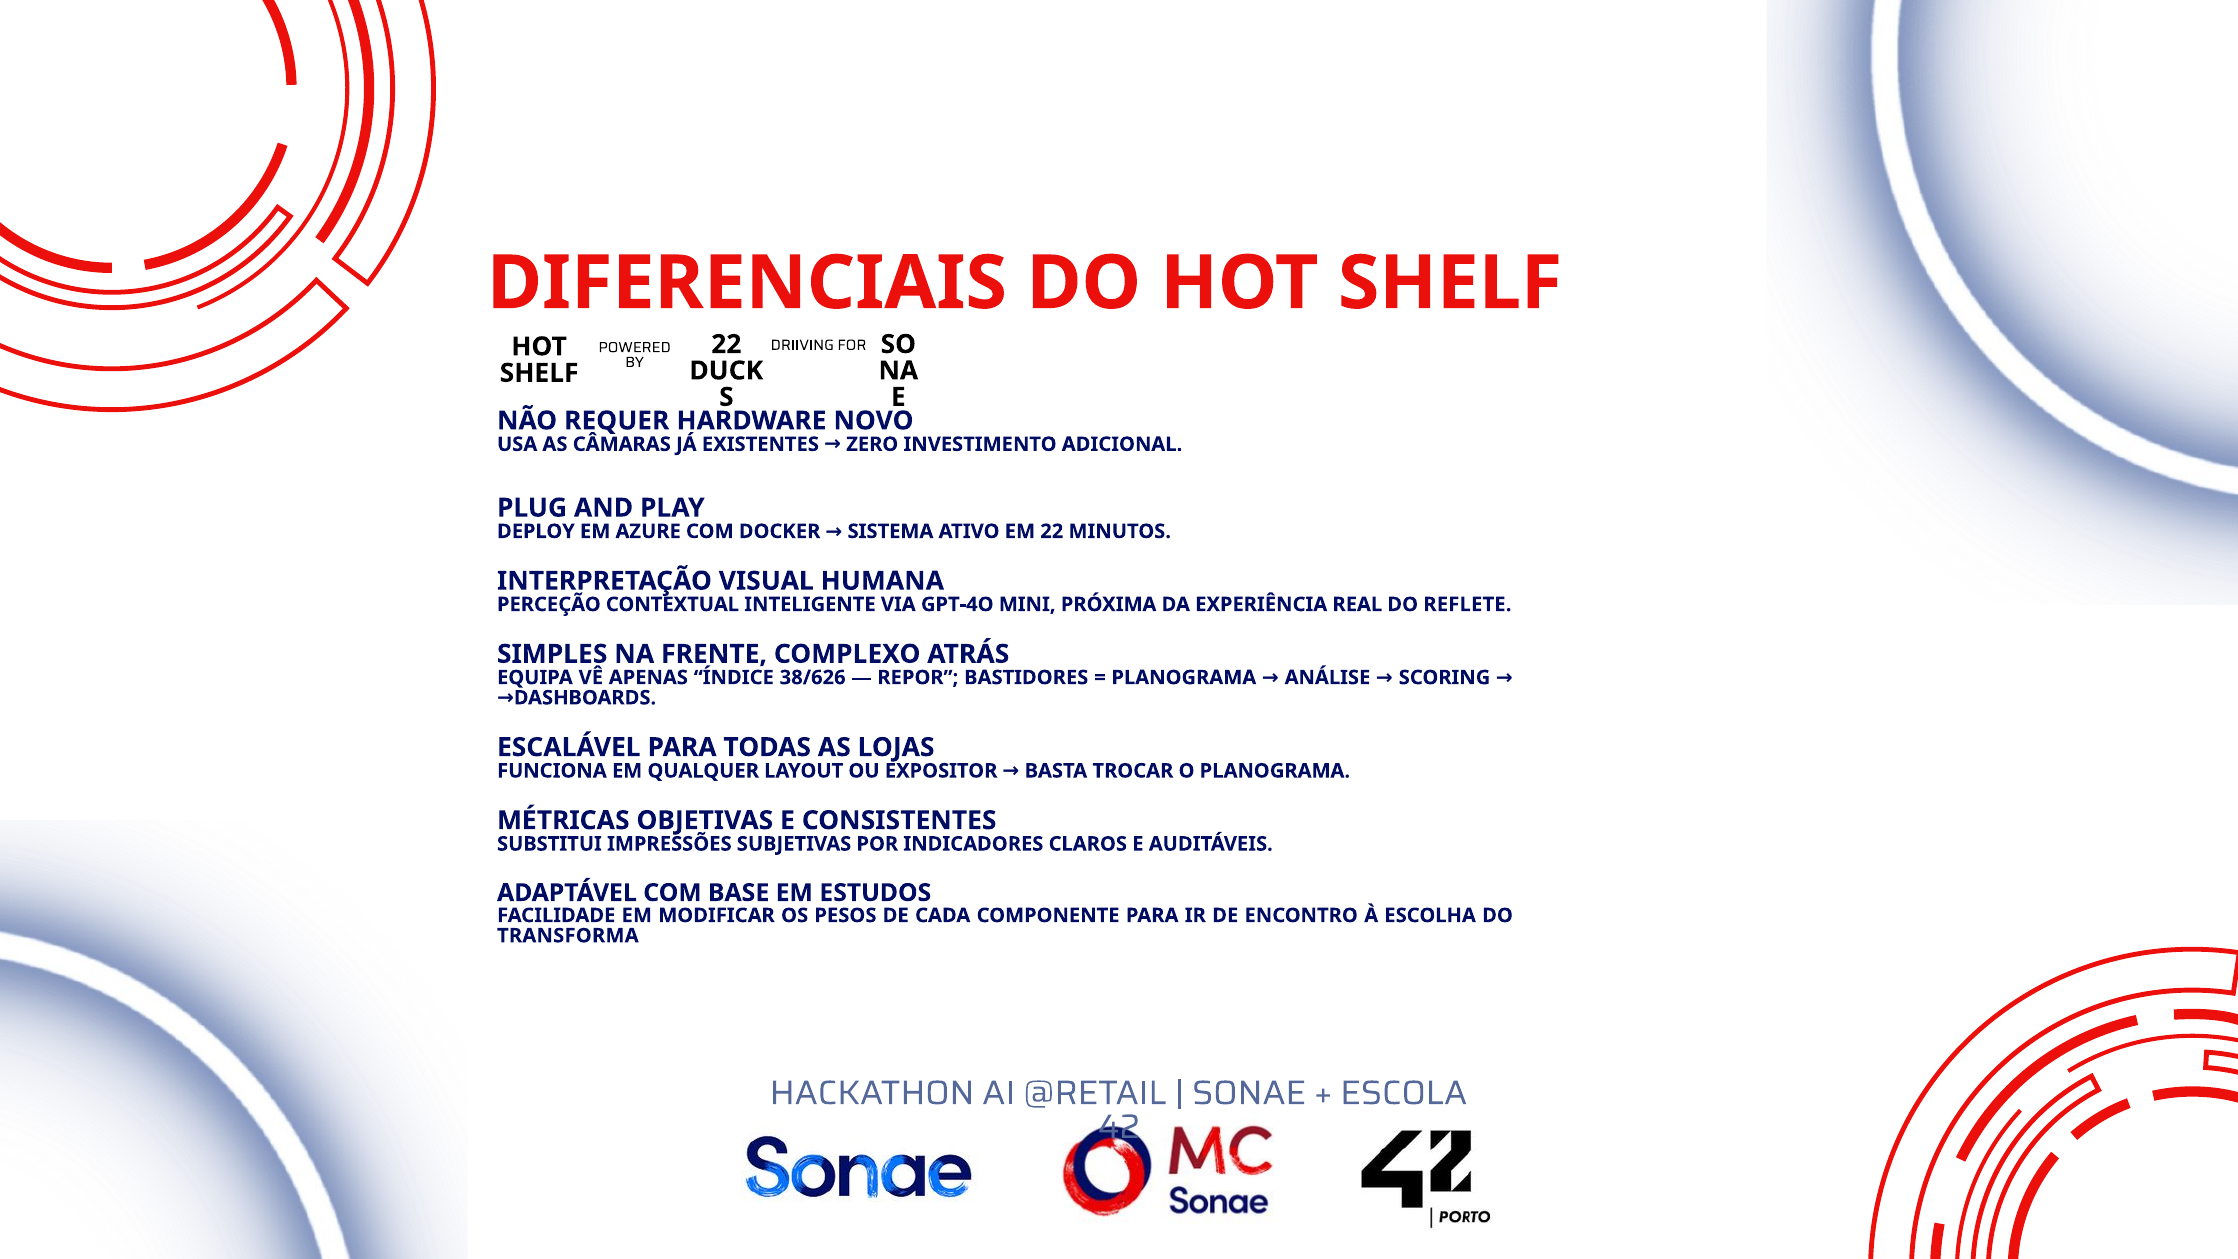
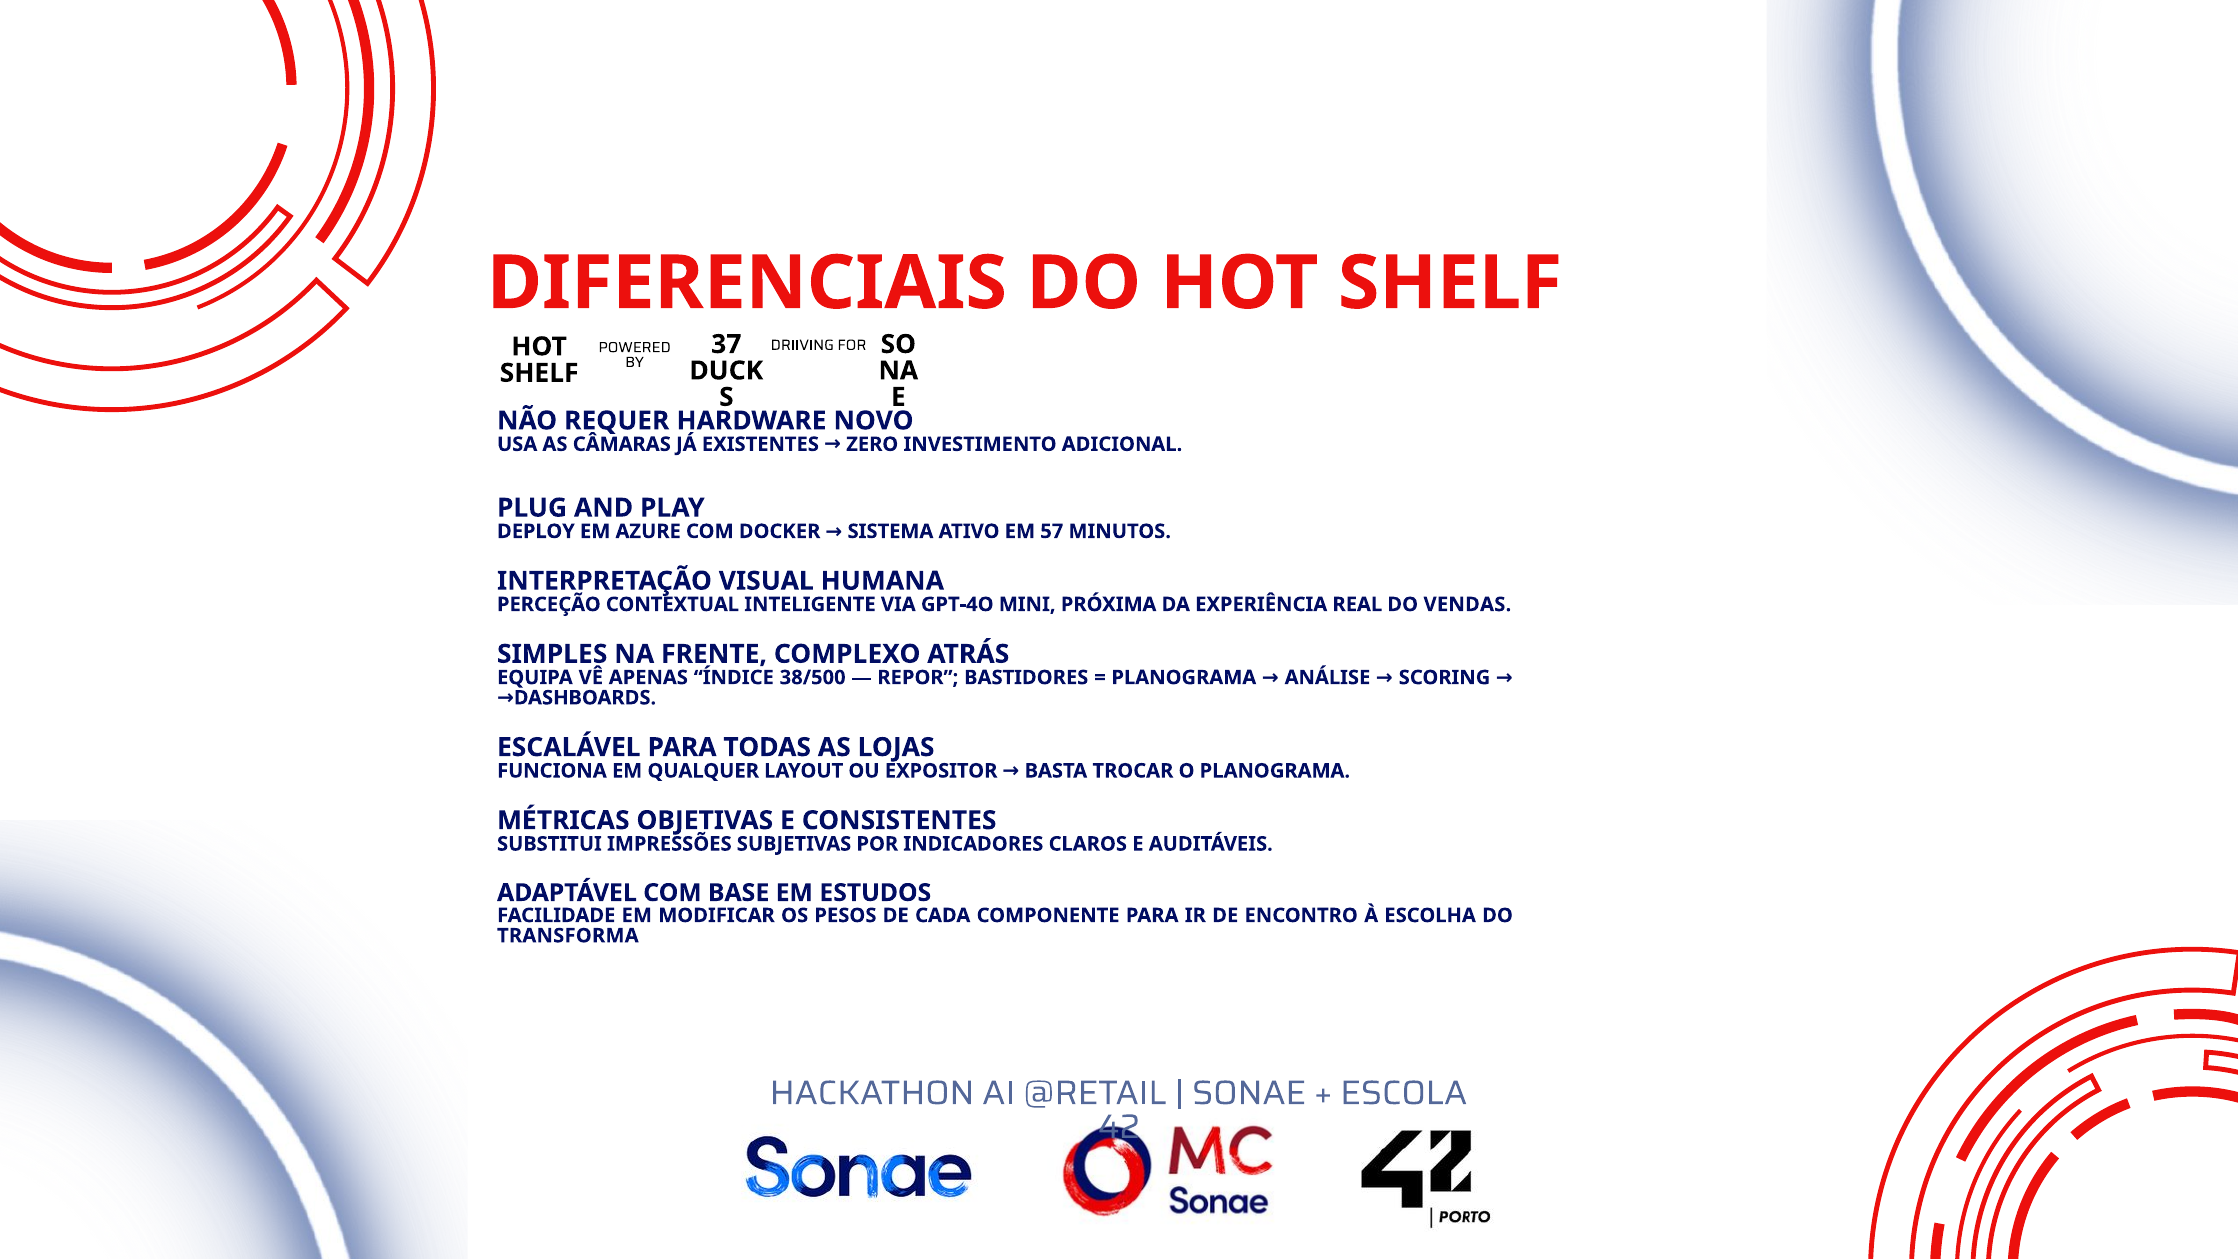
BY 22: 22 -> 37
EM 22: 22 -> 57
REFLETE: REFLETE -> VENDAS
38/626: 38/626 -> 38/500
